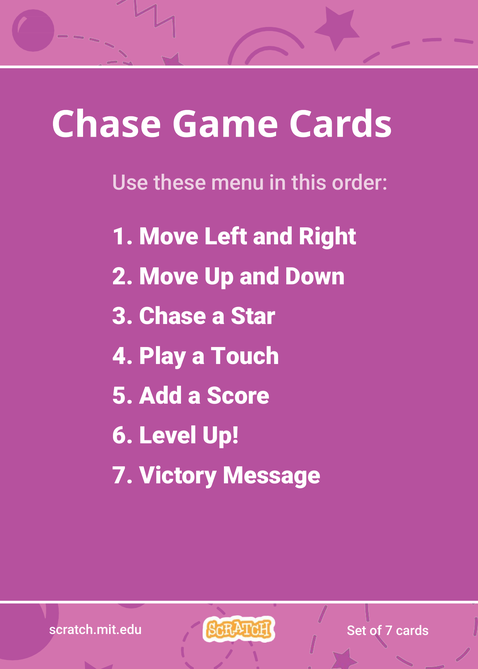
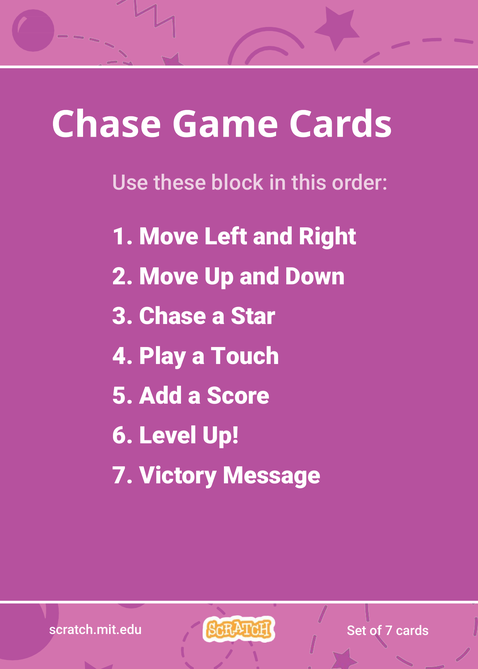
menu: menu -> block
